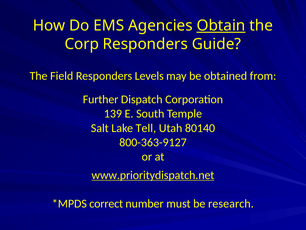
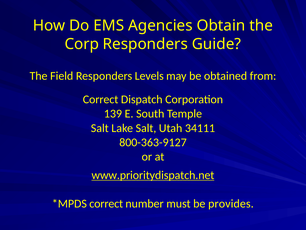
Obtain underline: present -> none
Further at (101, 99): Further -> Correct
Lake Tell: Tell -> Salt
80140: 80140 -> 34111
research: research -> provides
